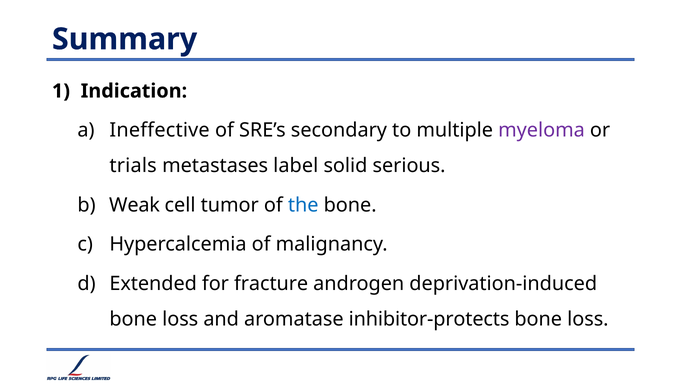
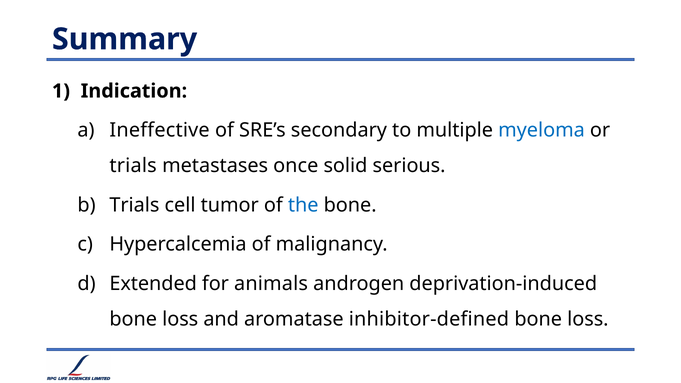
myeloma colour: purple -> blue
label: label -> once
Weak at (135, 205): Weak -> Trials
fracture: fracture -> animals
inhibitor-protects: inhibitor-protects -> inhibitor-defined
